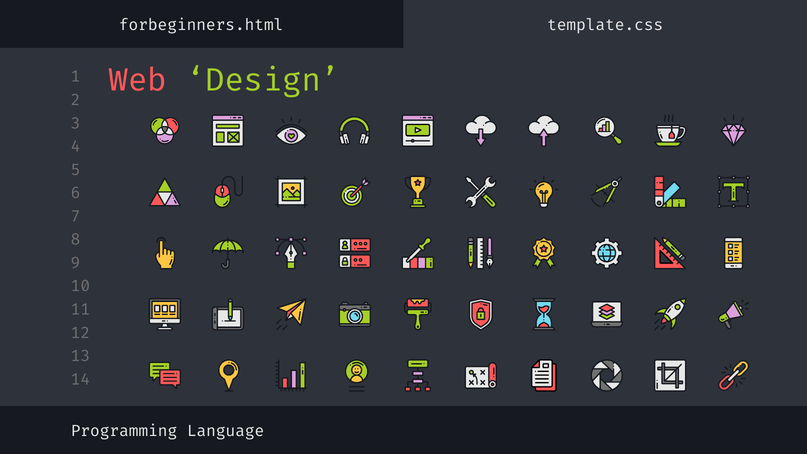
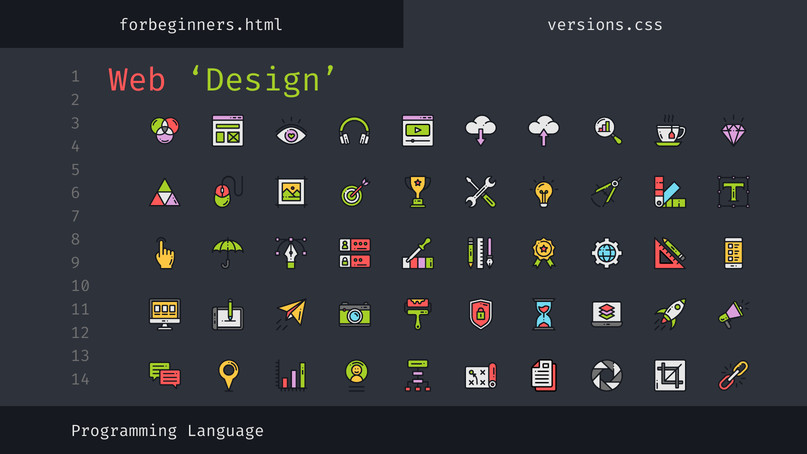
template.css: template.css -> versions.css
